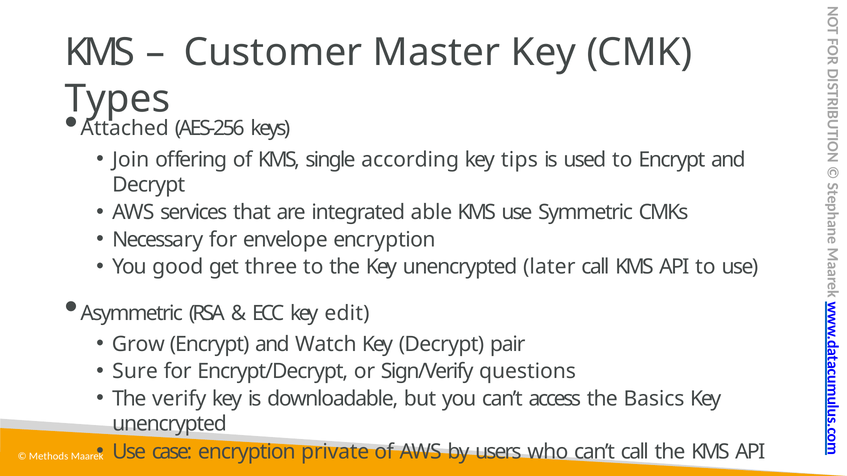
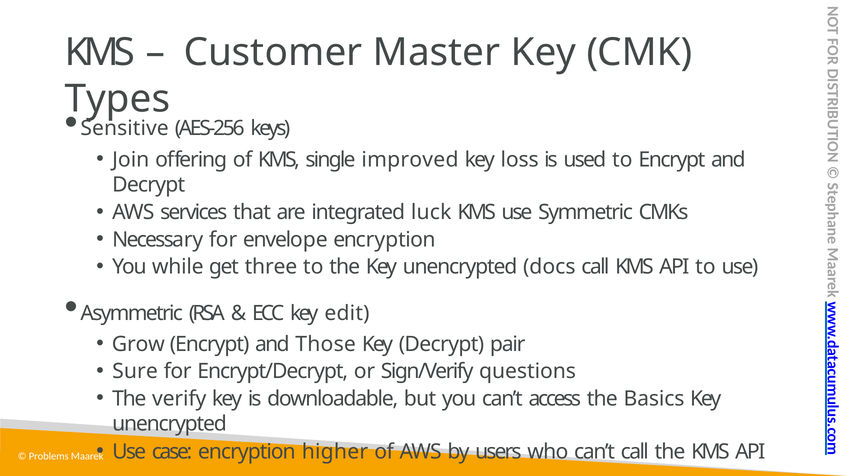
Attached: Attached -> Sensitive
according: according -> improved
tips: tips -> loss
able: able -> luck
good: good -> while
later: later -> docs
Watch: Watch -> Those
private: private -> higher
Methods: Methods -> Problems
